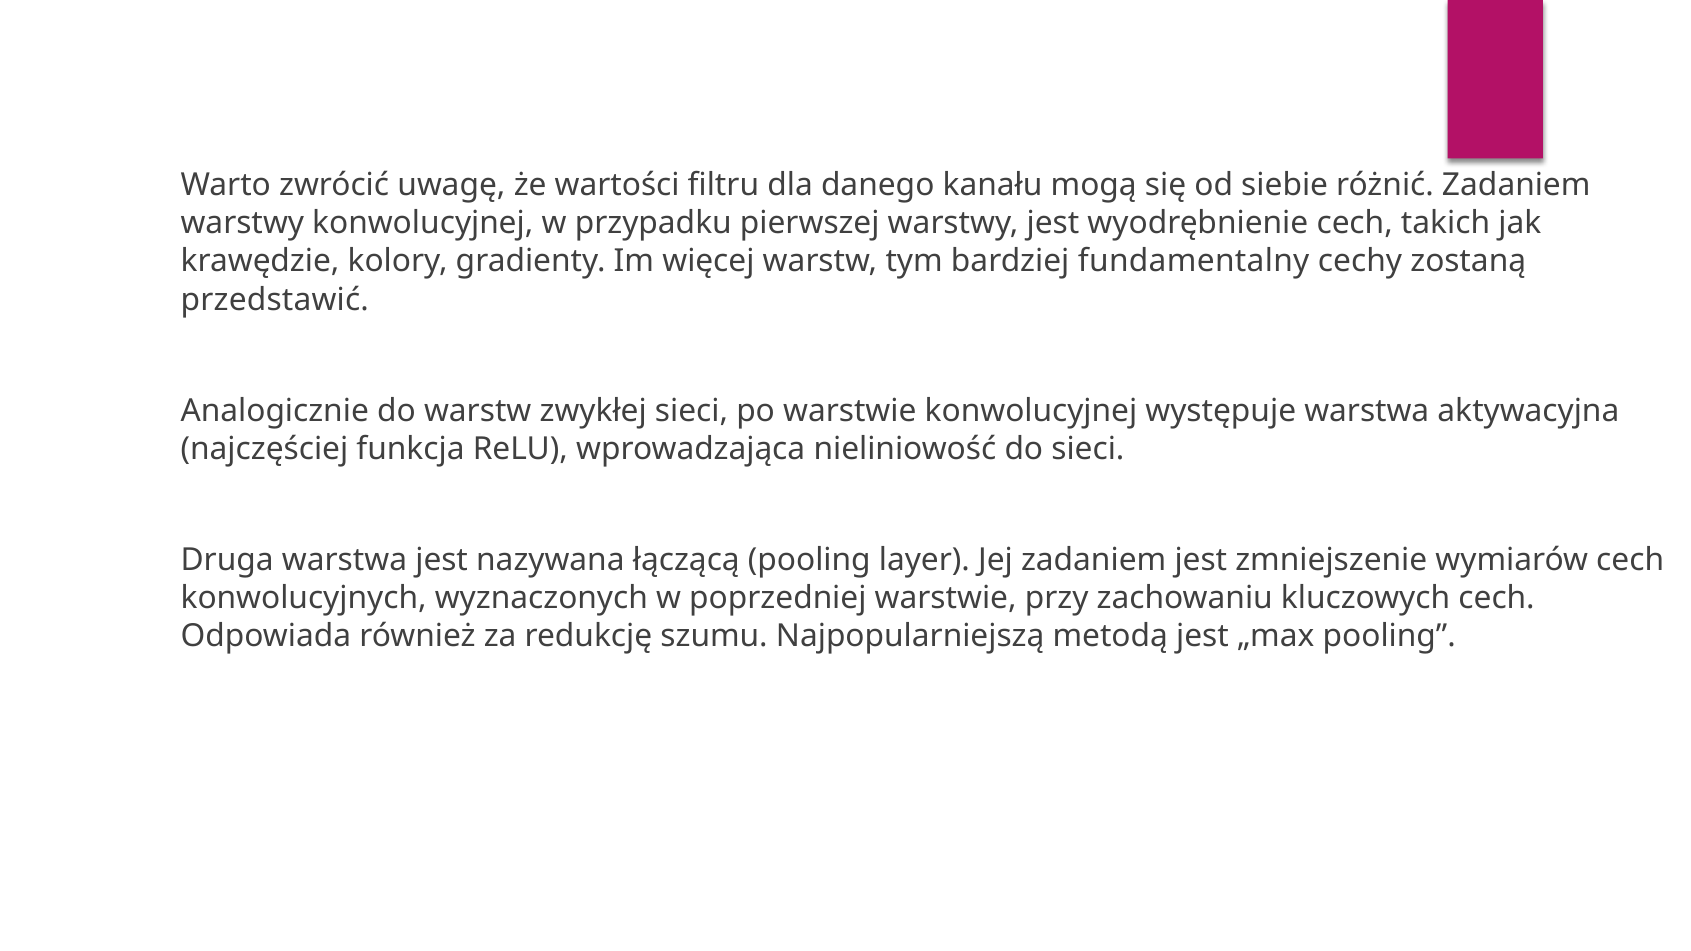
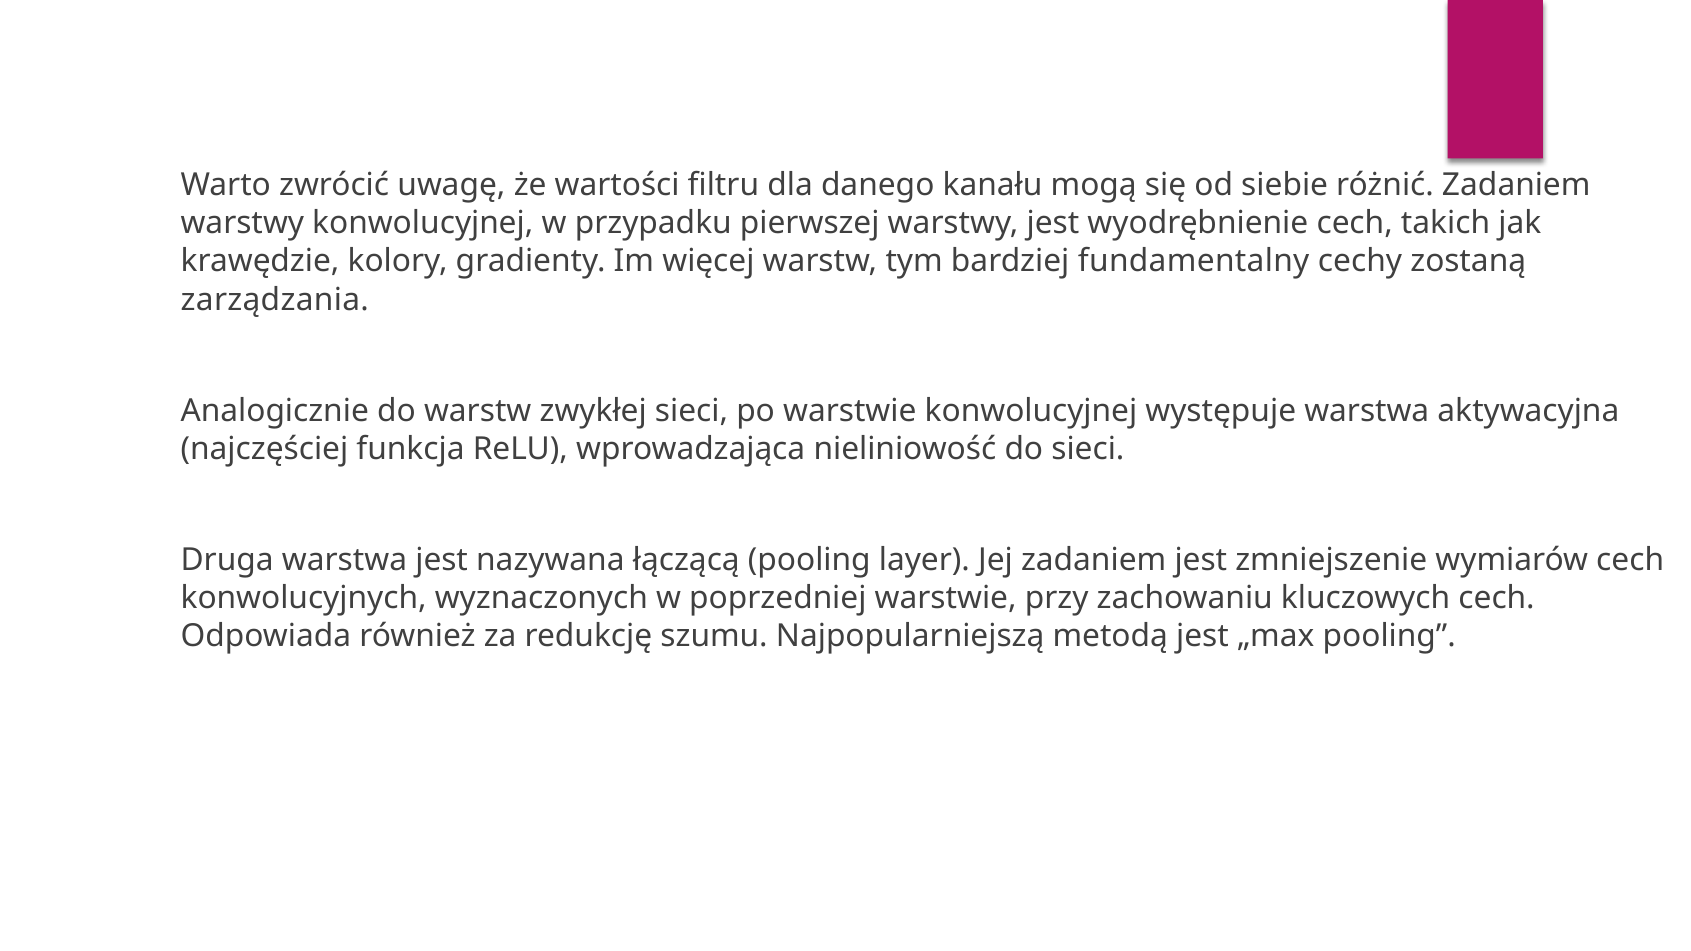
przedstawić: przedstawić -> zarządzania
